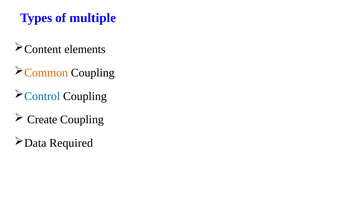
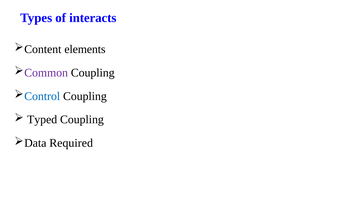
multiple: multiple -> interacts
Common colour: orange -> purple
Create: Create -> Typed
